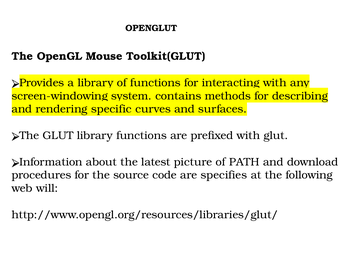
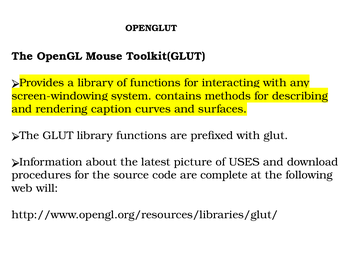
specific: specific -> caption
PATH: PATH -> USES
specifies: specifies -> complete
